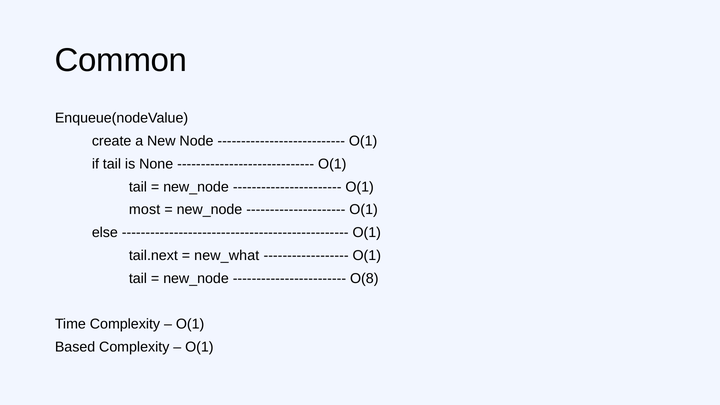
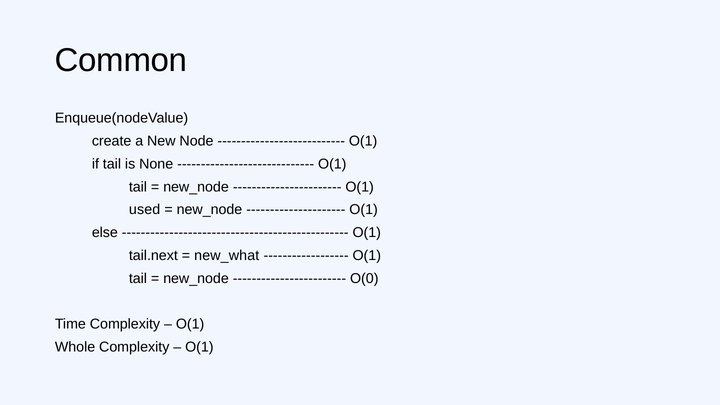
most: most -> used
O(8: O(8 -> O(0
Based: Based -> Whole
